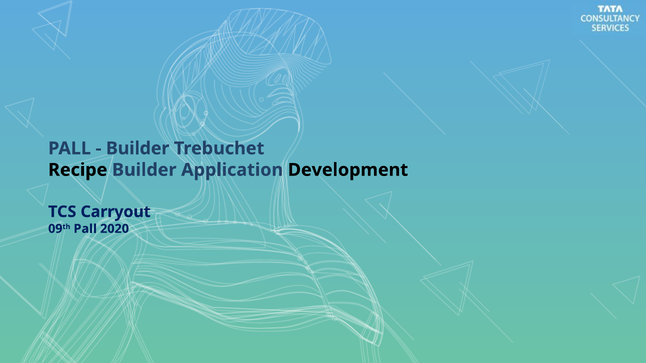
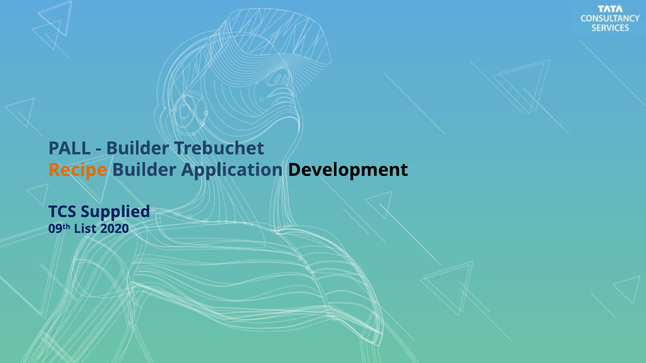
Recipe colour: black -> orange
Carryout: Carryout -> Supplied
09th Pall: Pall -> List
